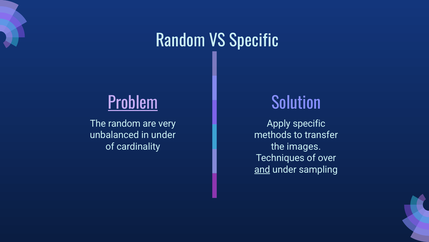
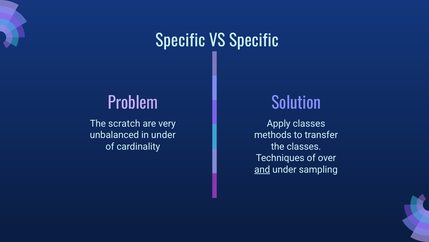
Random at (180, 41): Random -> Specific
Problem underline: present -> none
The random: random -> scratch
Apply specific: specific -> classes
the images: images -> classes
